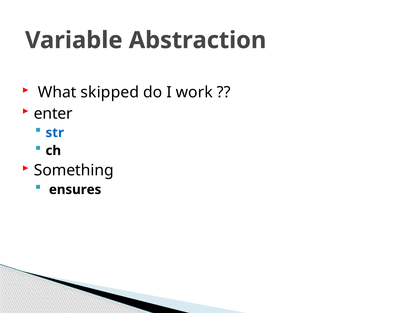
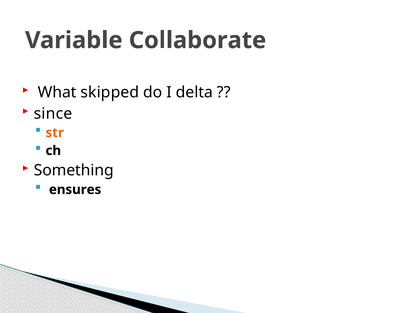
Abstraction: Abstraction -> Collaborate
work: work -> delta
enter: enter -> since
str colour: blue -> orange
